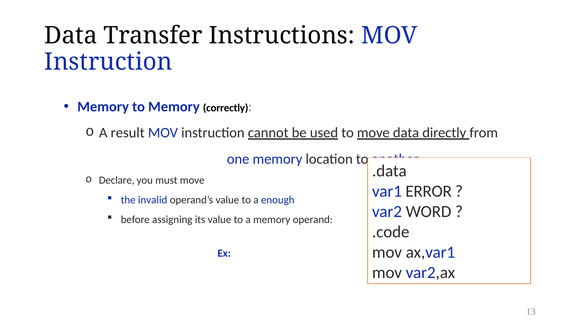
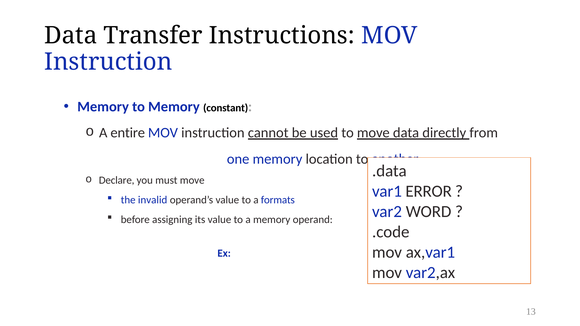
correctly: correctly -> constant
result: result -> entire
enough: enough -> formats
